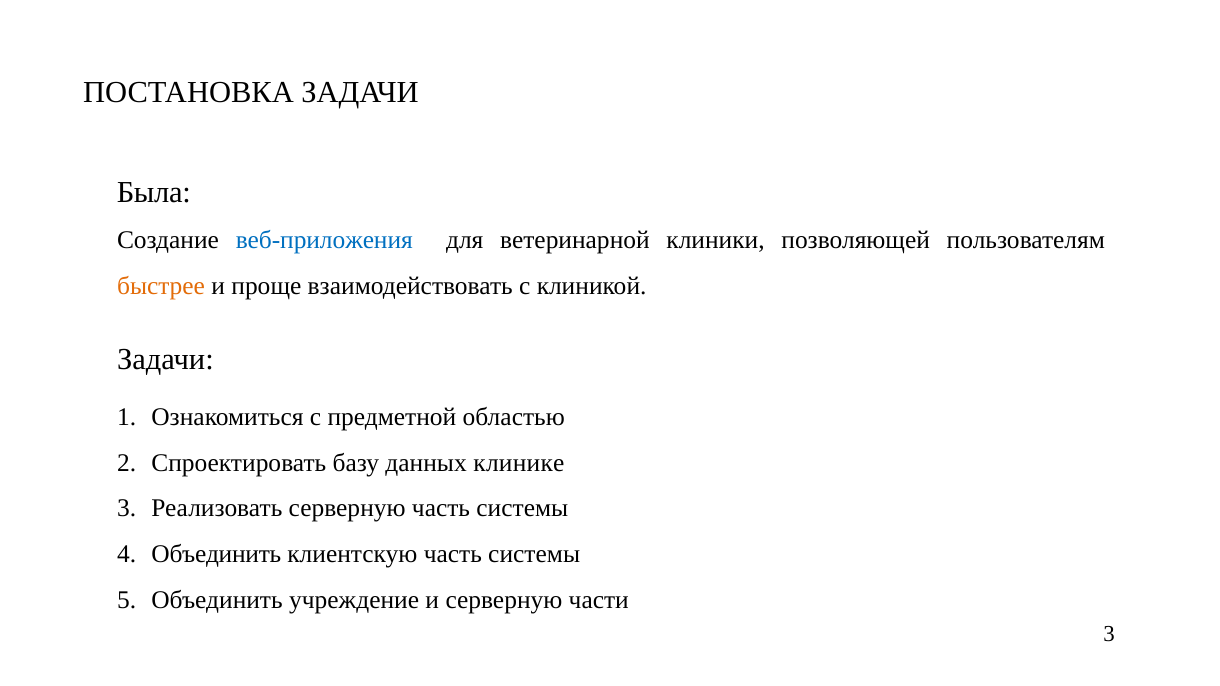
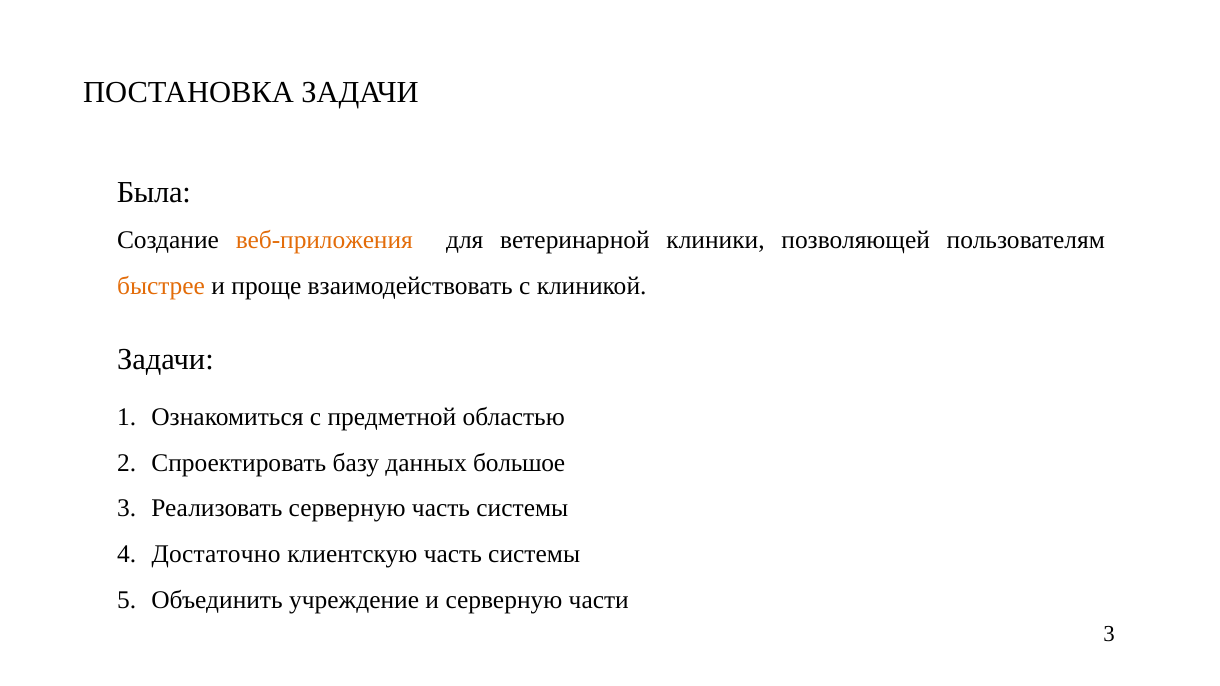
веб-приложения colour: blue -> orange
клинике: клинике -> большое
Объединить at (216, 555): Объединить -> Достаточно
